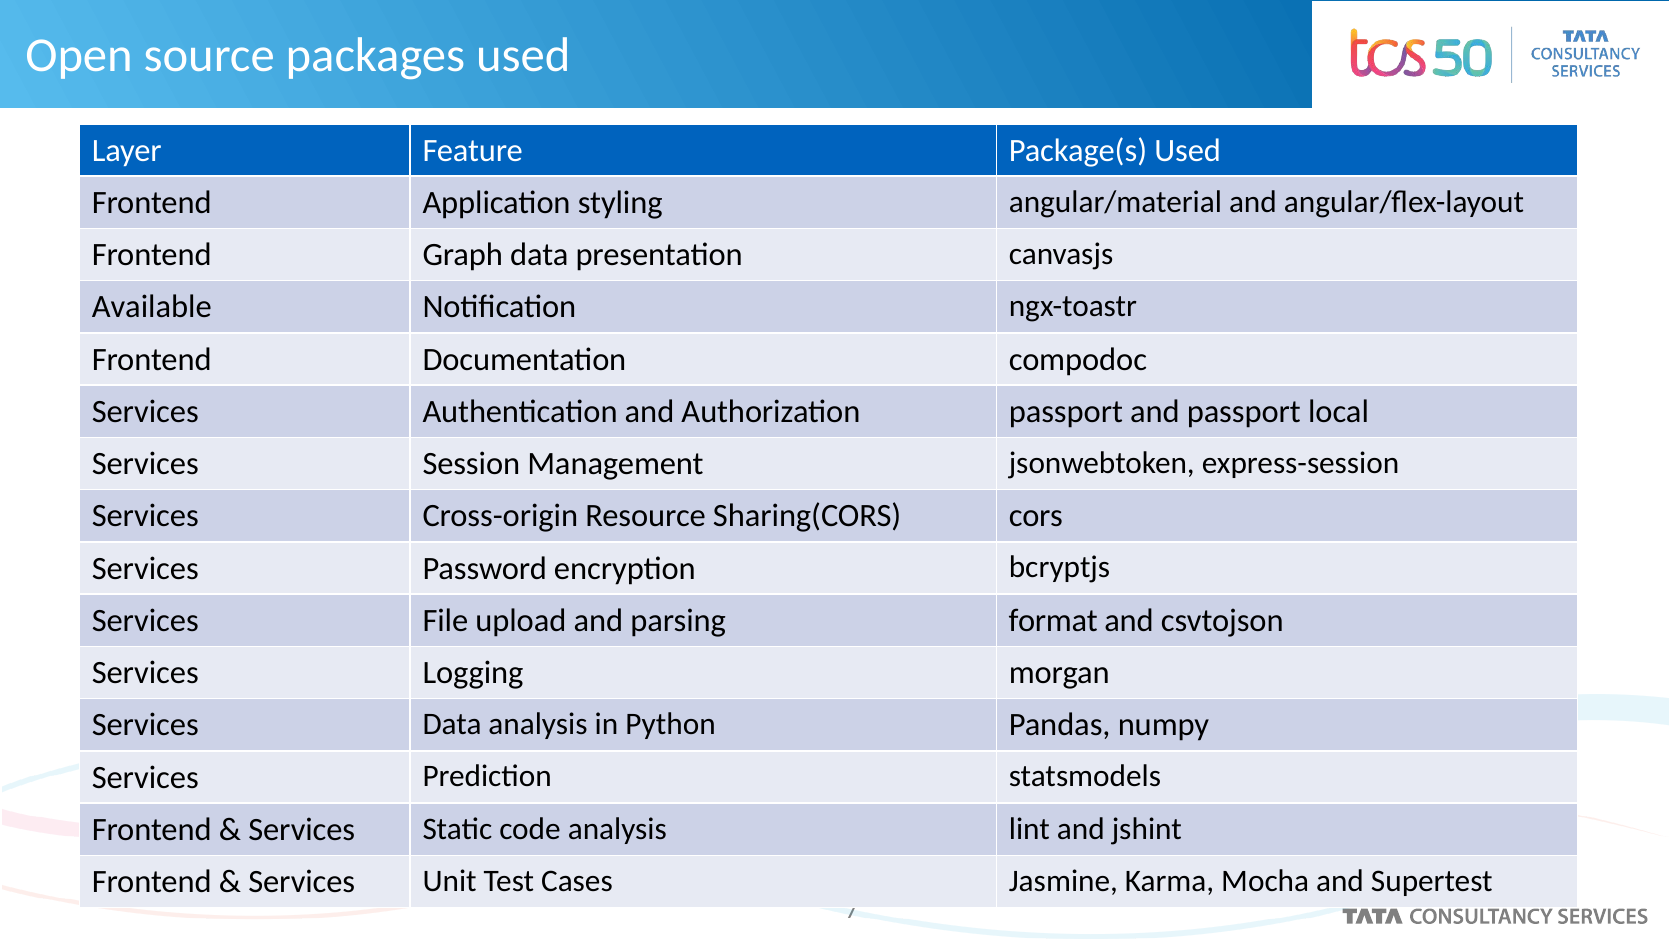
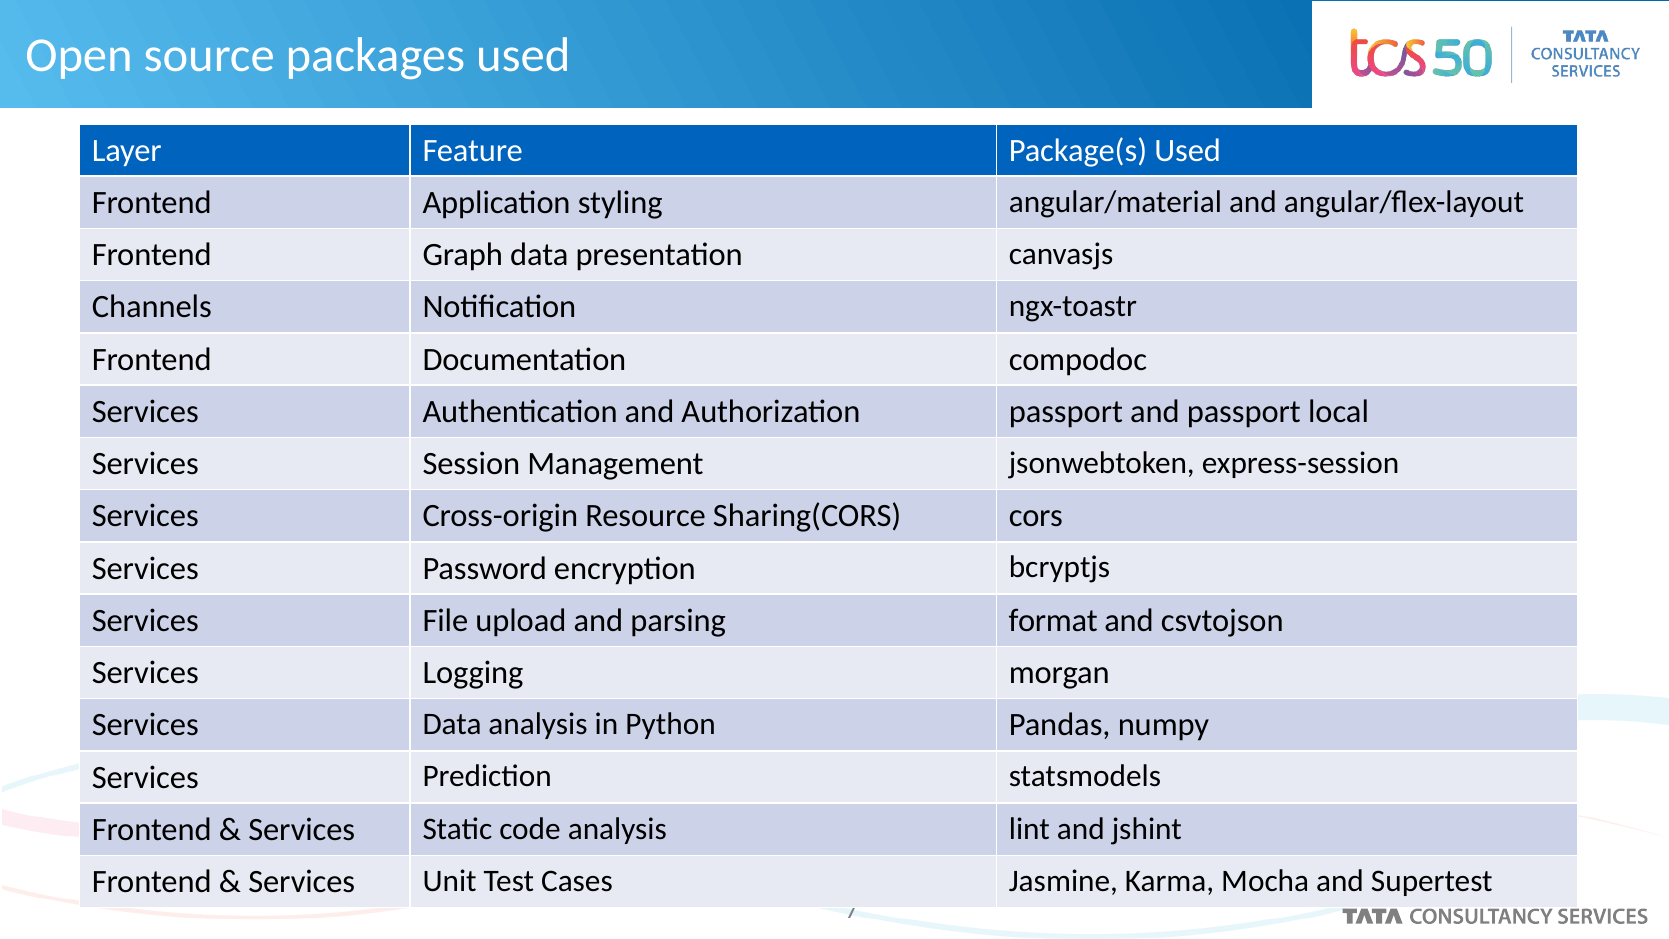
Available: Available -> Channels
